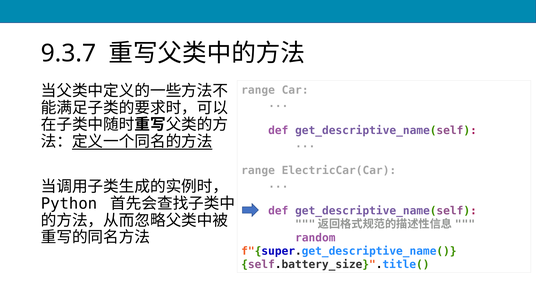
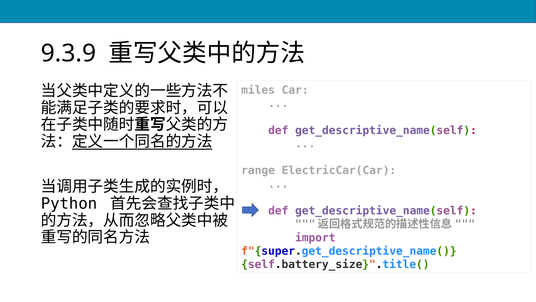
9.3.7: 9.3.7 -> 9.3.9
range at (258, 90): range -> miles
random: random -> import
